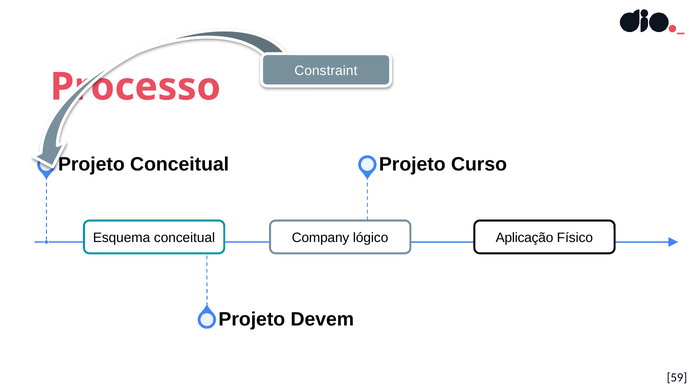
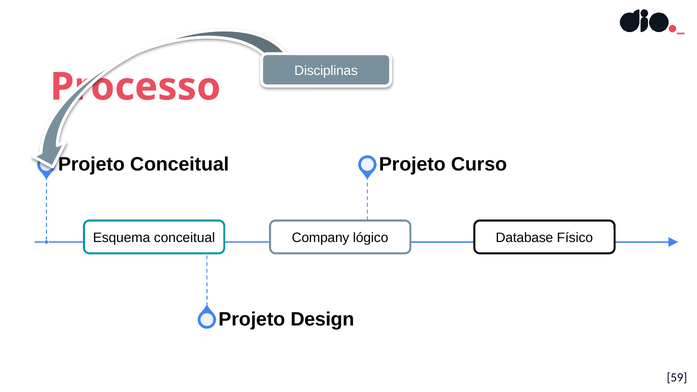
Constraint: Constraint -> Disciplinas
Aplicação: Aplicação -> Database
Devem: Devem -> Design
